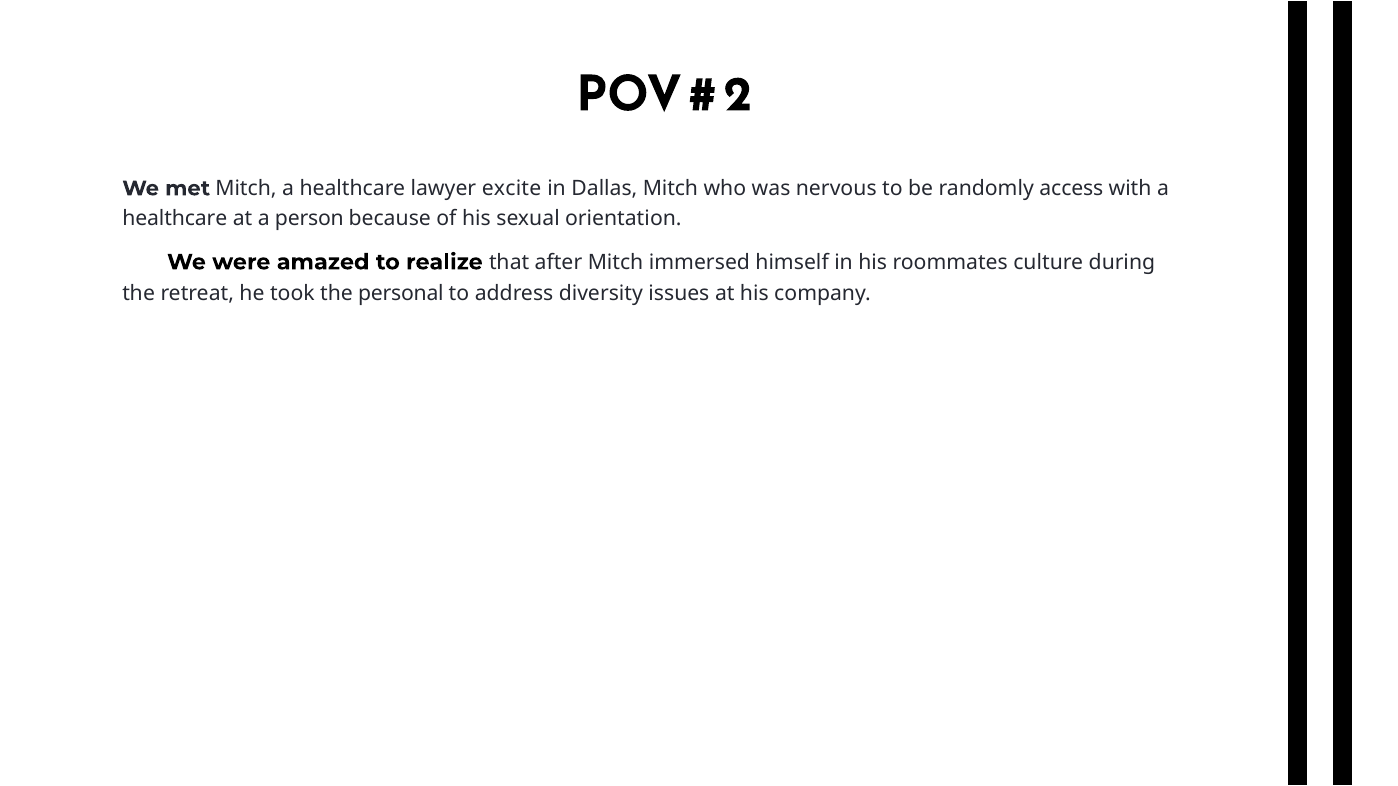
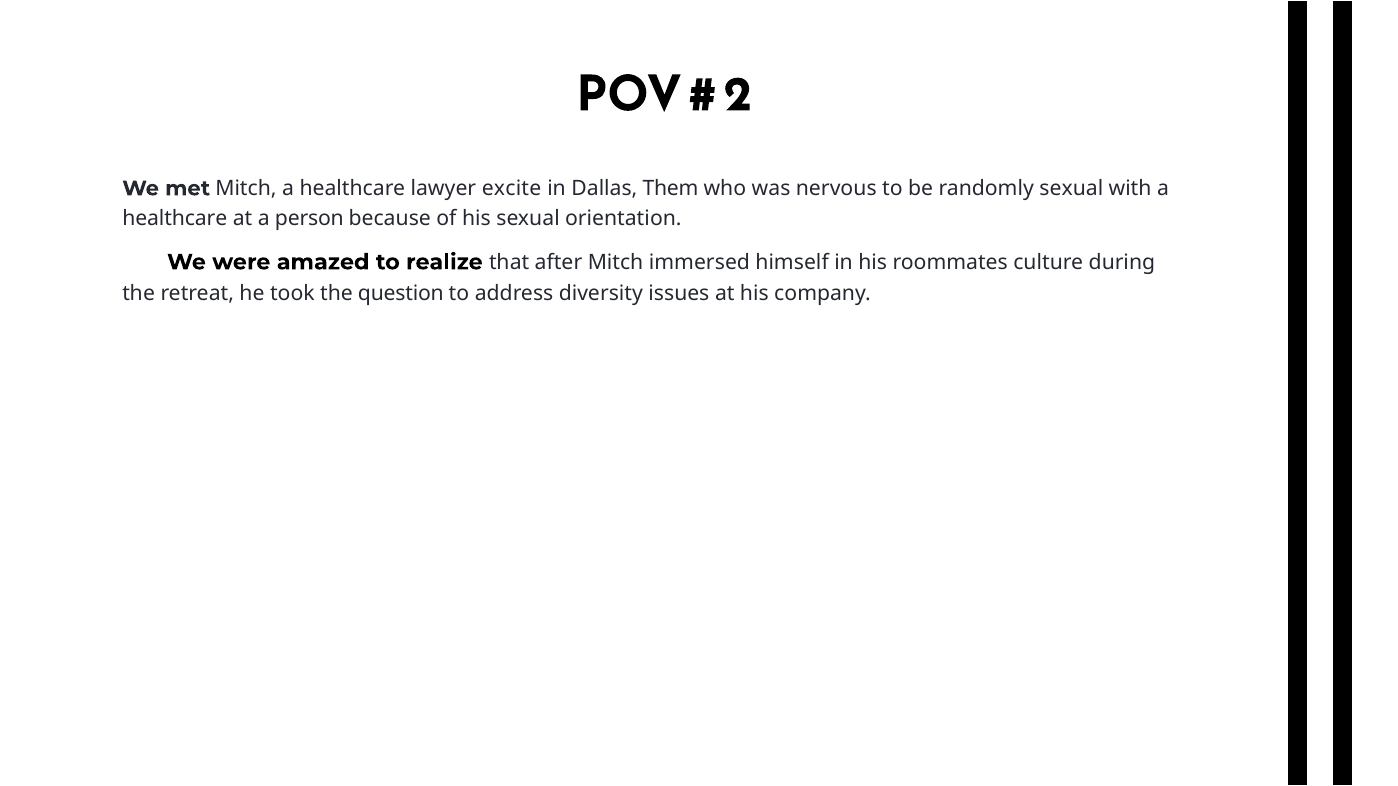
Dallas Mitch: Mitch -> Them
randomly access: access -> sexual
personal: personal -> question
